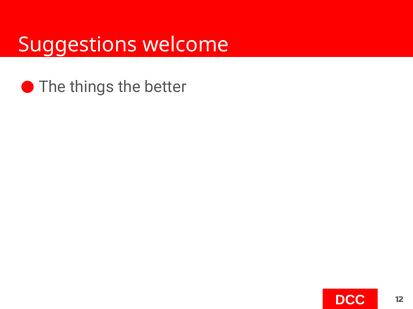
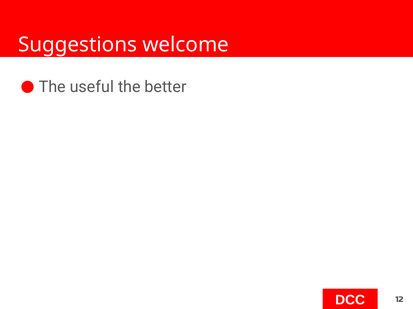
things: things -> useful
